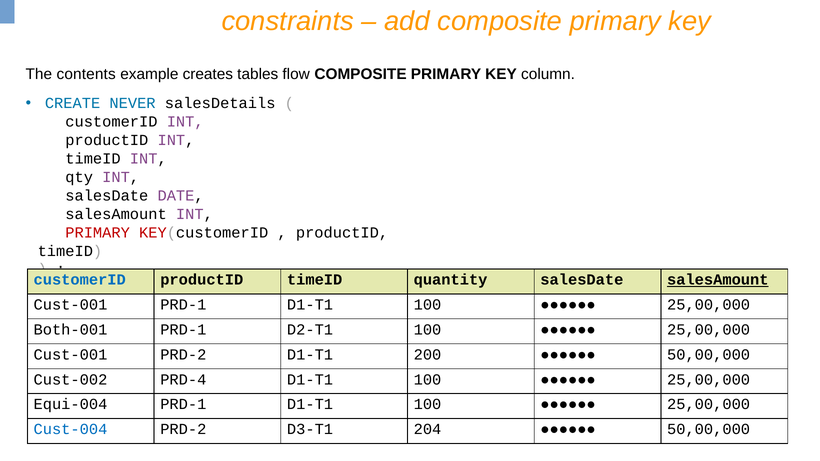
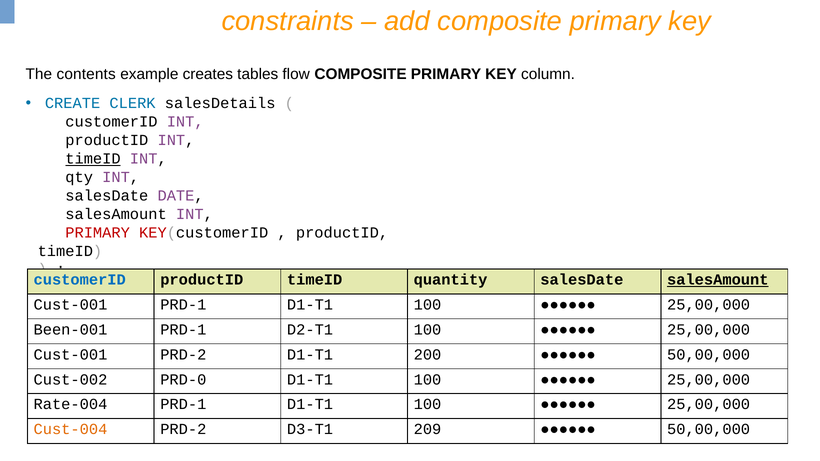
NEVER: NEVER -> CLERK
timeID at (93, 159) underline: none -> present
Both-001: Both-001 -> Been-001
PRD-4: PRD-4 -> PRD-0
Equi-004: Equi-004 -> Rate-004
Cust-004 colour: blue -> orange
204: 204 -> 209
